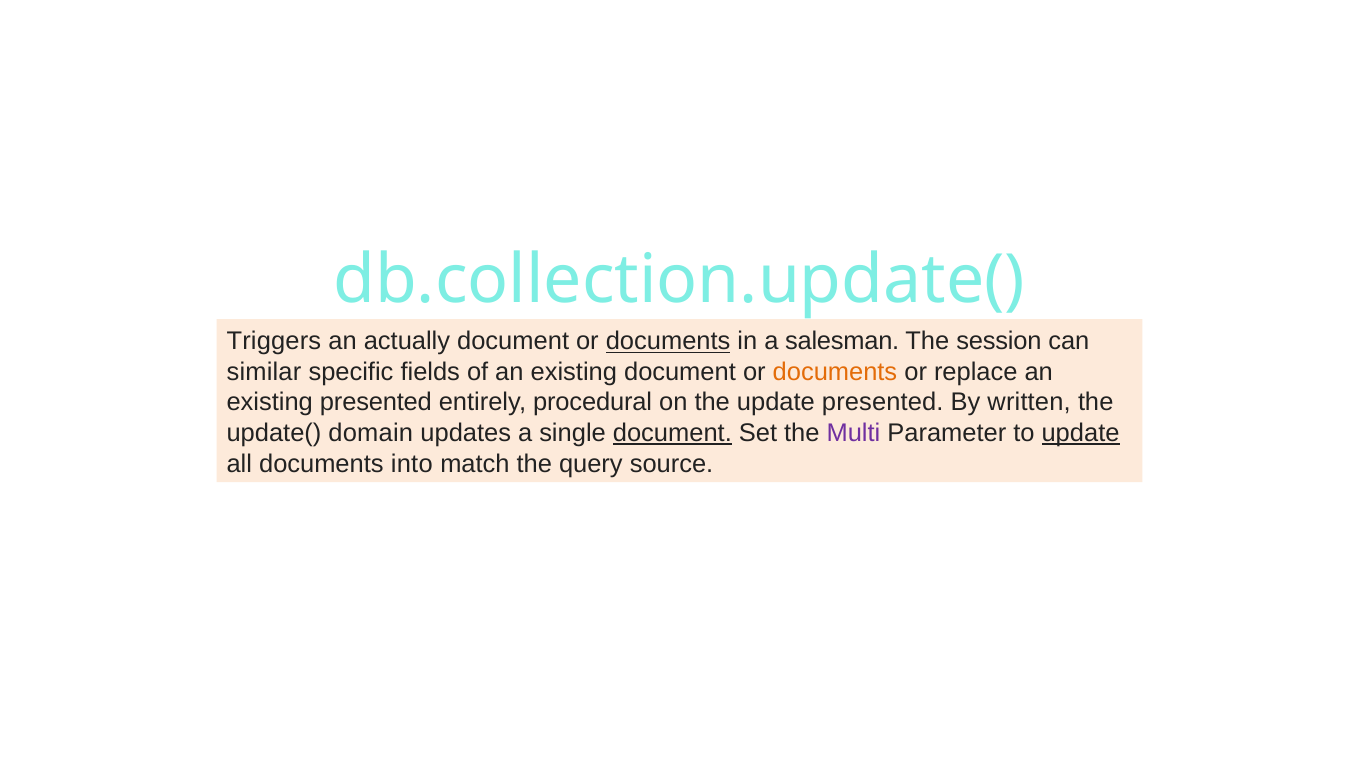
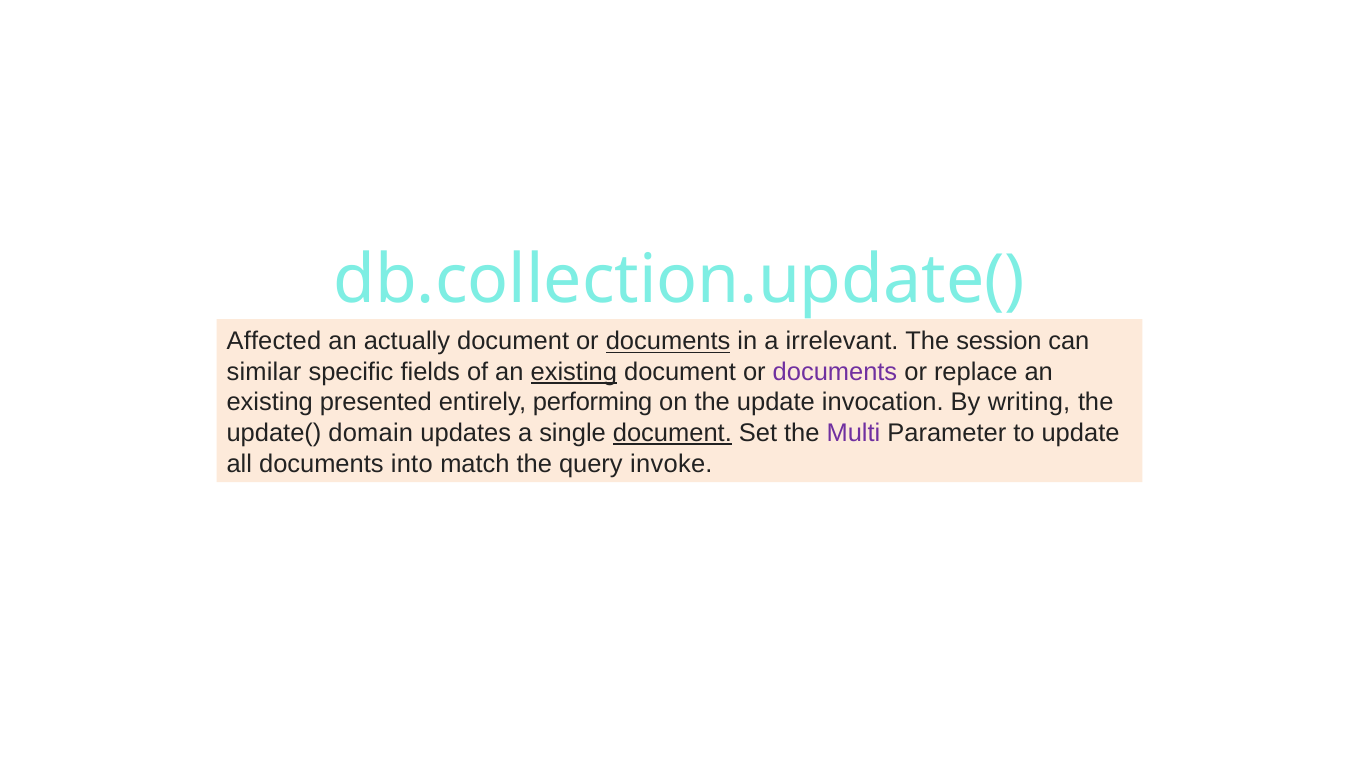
Triggers: Triggers -> Affected
salesman: salesman -> irrelevant
existing at (574, 372) underline: none -> present
documents at (835, 372) colour: orange -> purple
procedural: procedural -> performing
update presented: presented -> invocation
written: written -> writing
update at (1081, 433) underline: present -> none
source: source -> invoke
